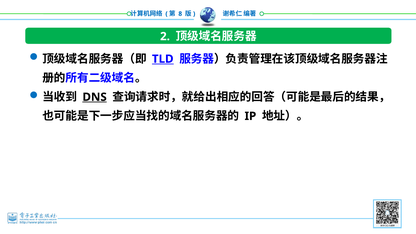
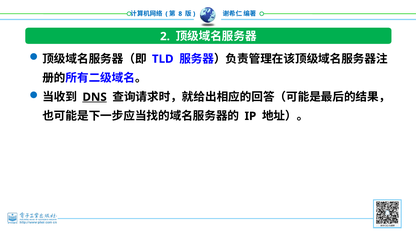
TLD underline: present -> none
